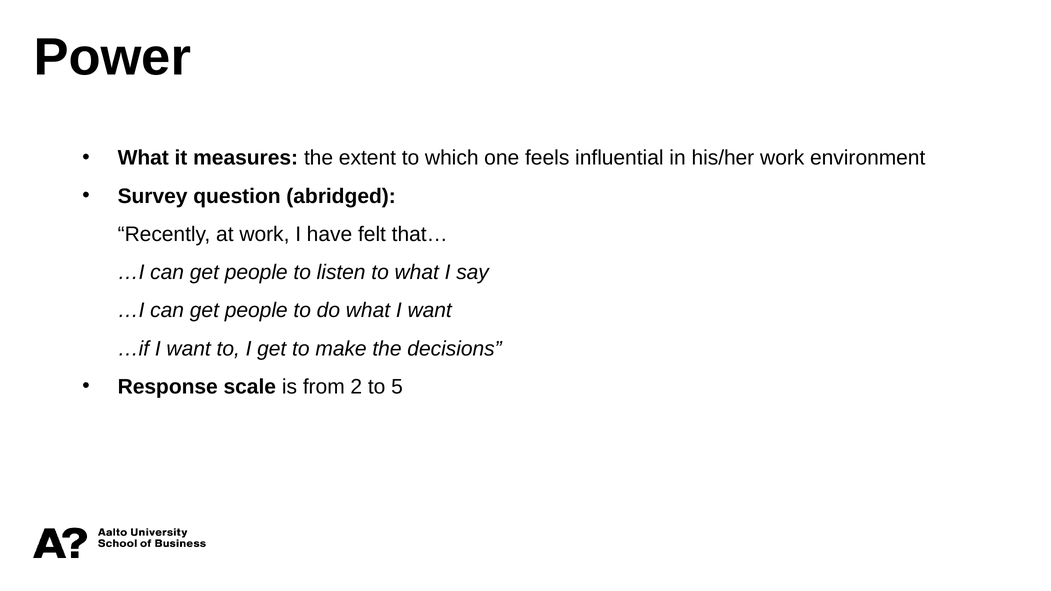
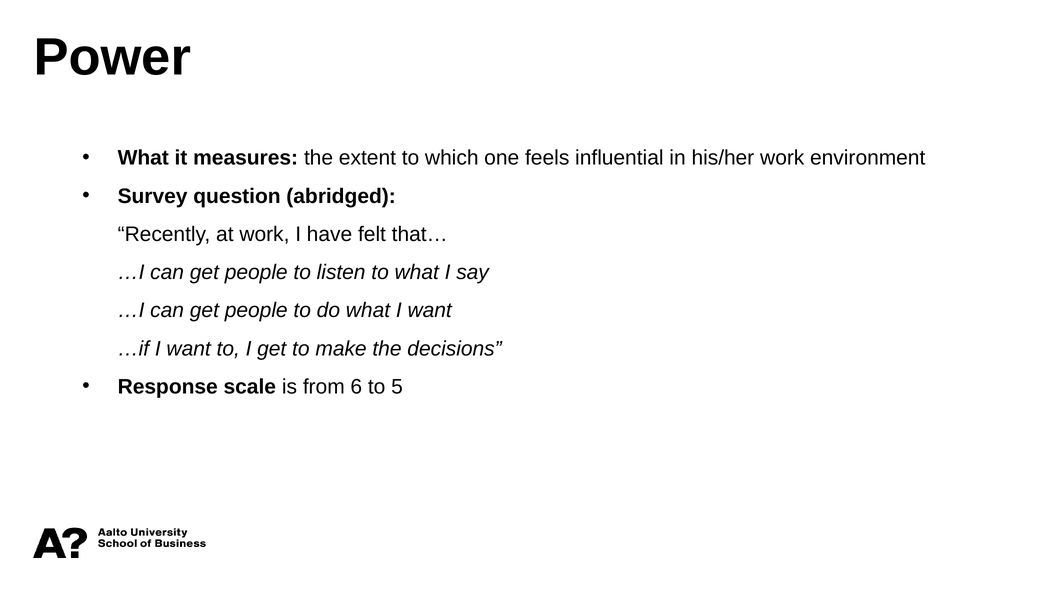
2: 2 -> 6
